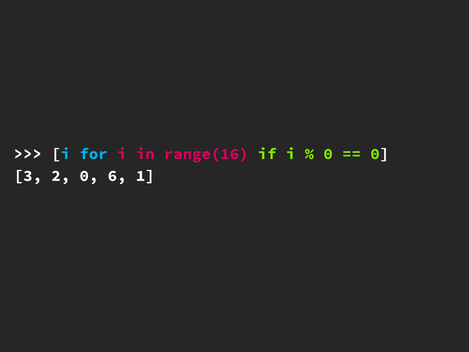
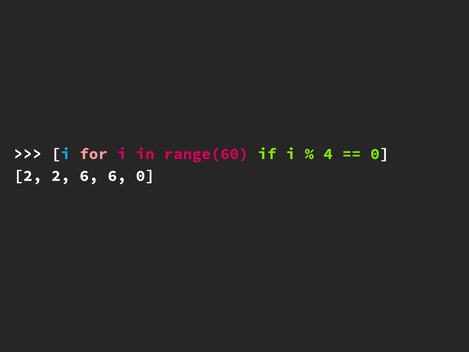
for colour: light blue -> pink
range(16: range(16 -> range(60
0 at (328, 154): 0 -> 4
3 at (28, 176): 3 -> 2
2 0: 0 -> 6
6 1: 1 -> 0
